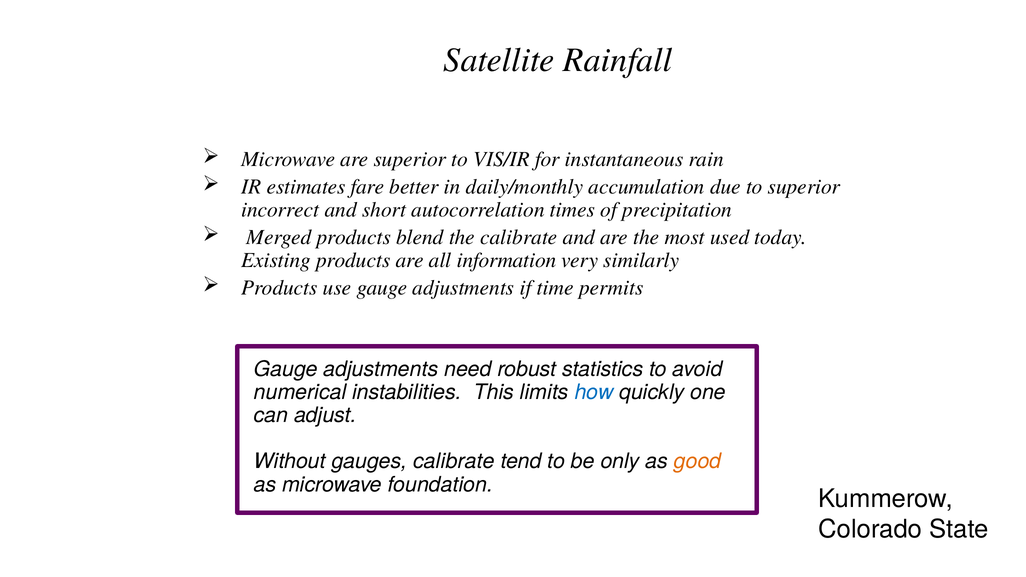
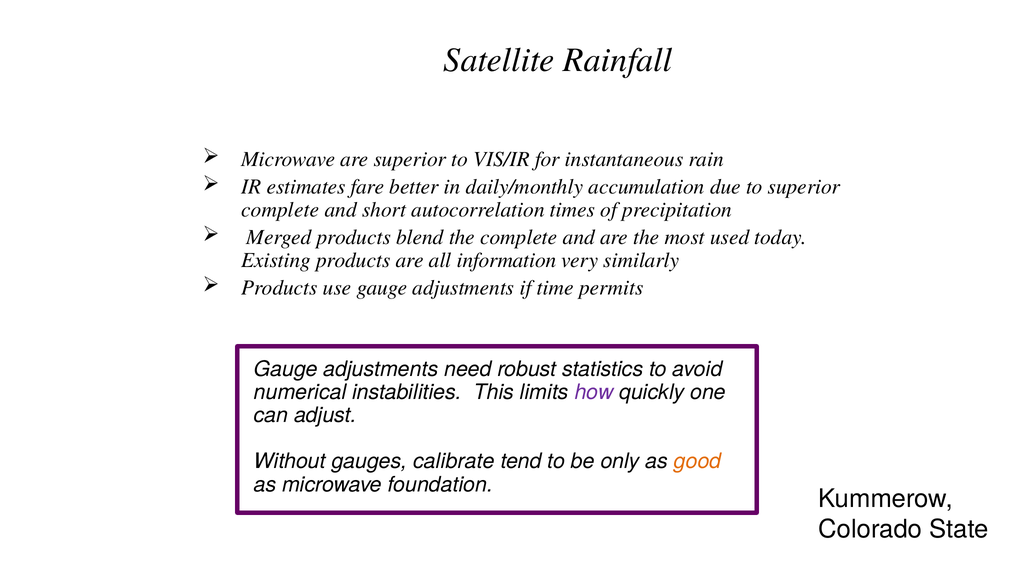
incorrect at (280, 210): incorrect -> complete
the calibrate: calibrate -> complete
how colour: blue -> purple
